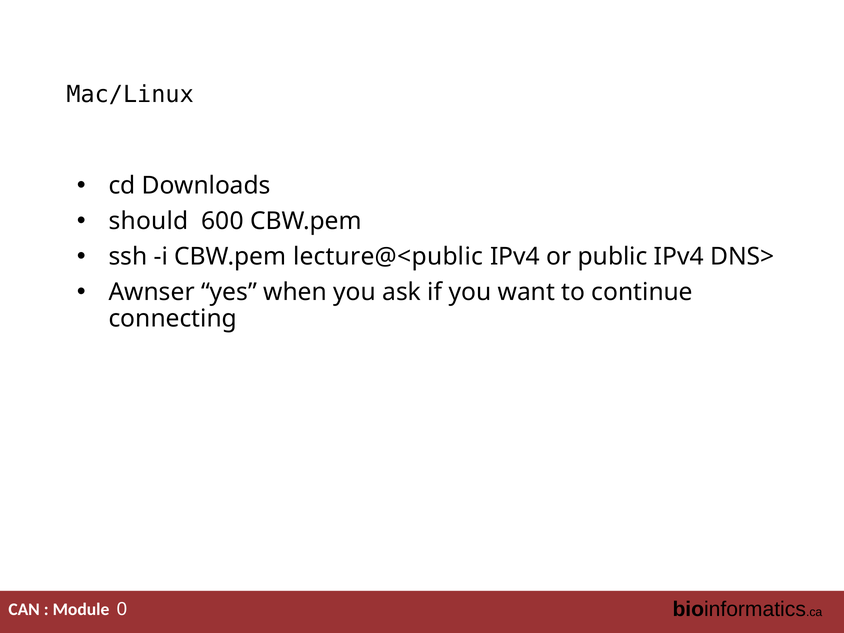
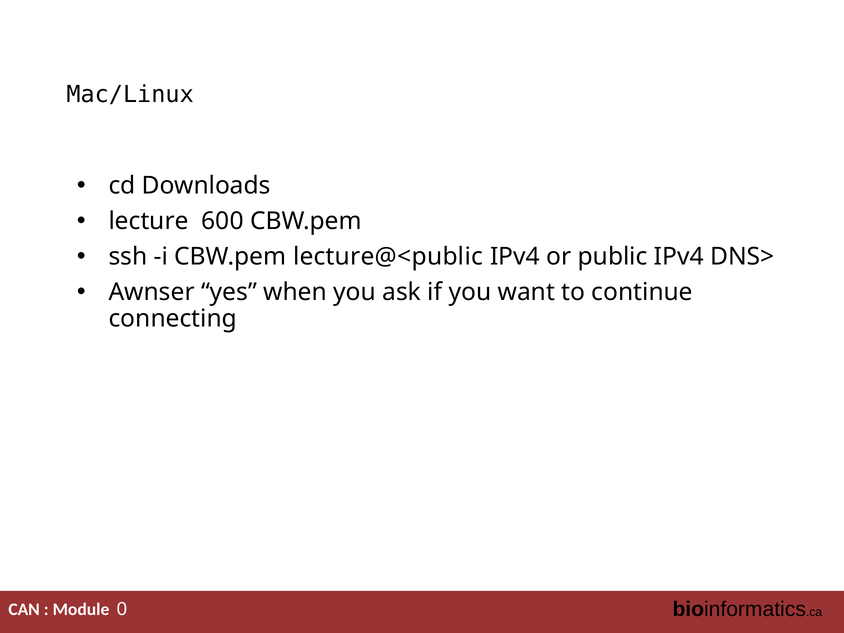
should: should -> lecture
